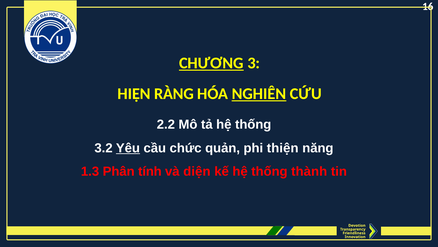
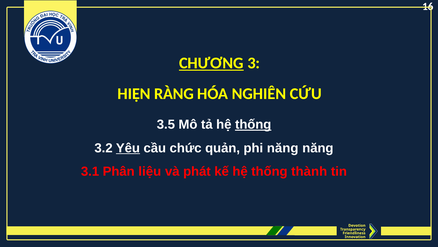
NGHIÊN underline: present -> none
2.2: 2.2 -> 3.5
thống at (253, 124) underline: none -> present
phi thiện: thiện -> năng
1.3: 1.3 -> 3.1
tính: tính -> liệu
diện: diện -> phát
